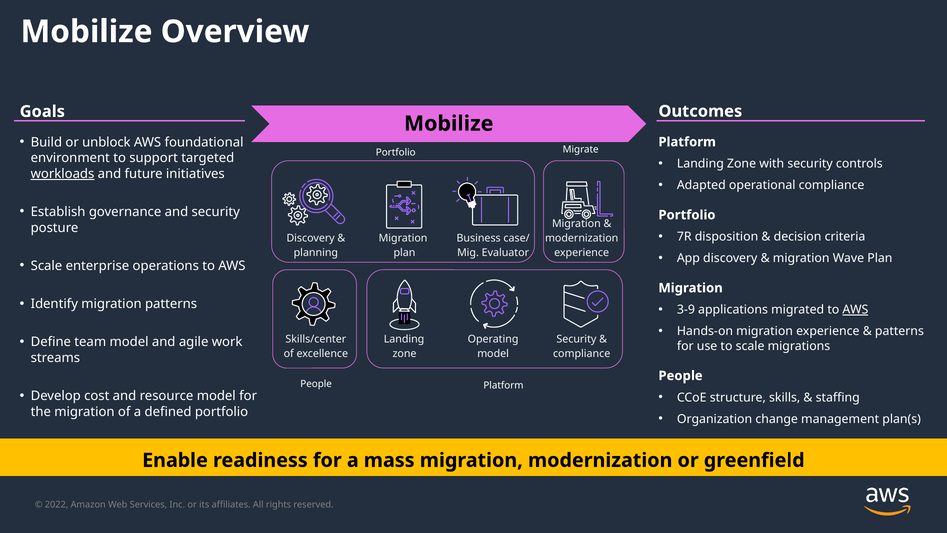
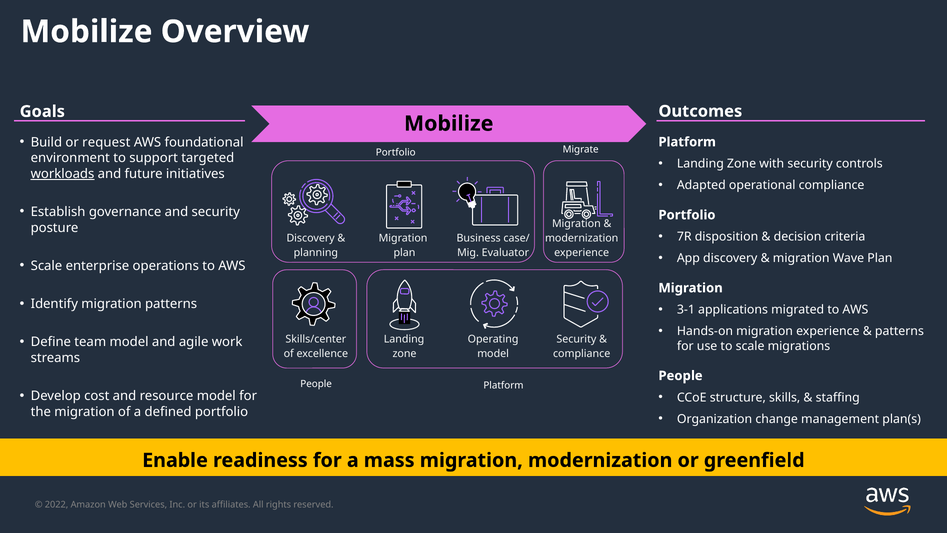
unblock: unblock -> request
3-9: 3-9 -> 3-1
AWS at (855, 310) underline: present -> none
